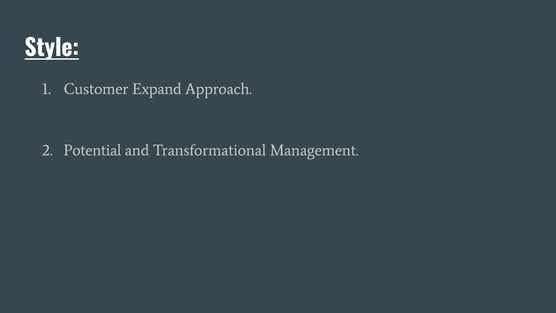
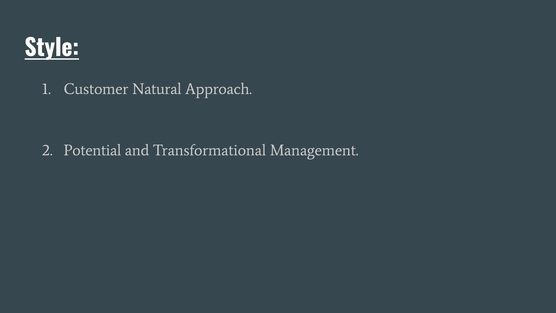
Expand: Expand -> Natural
